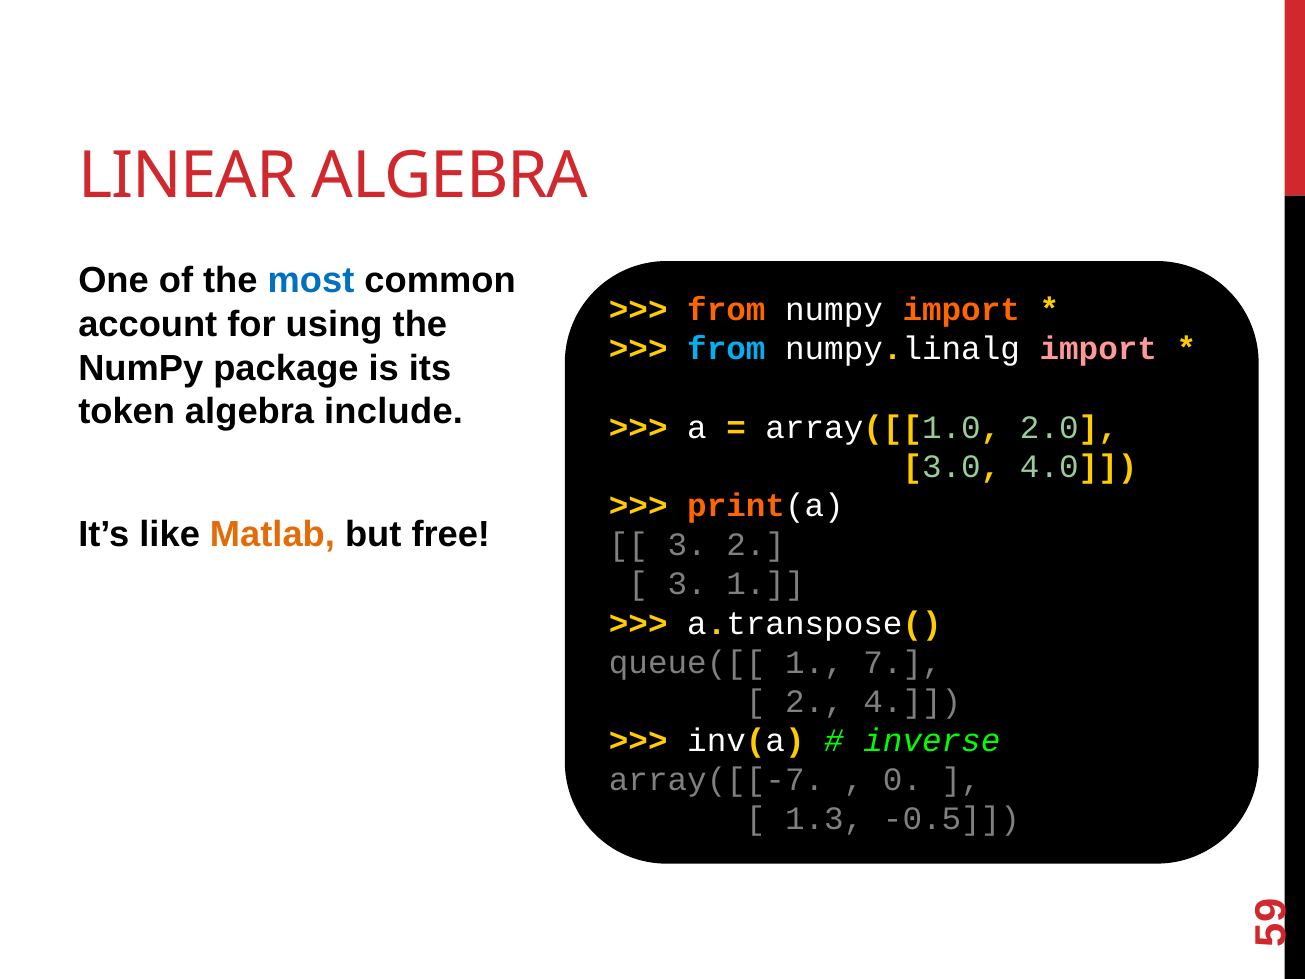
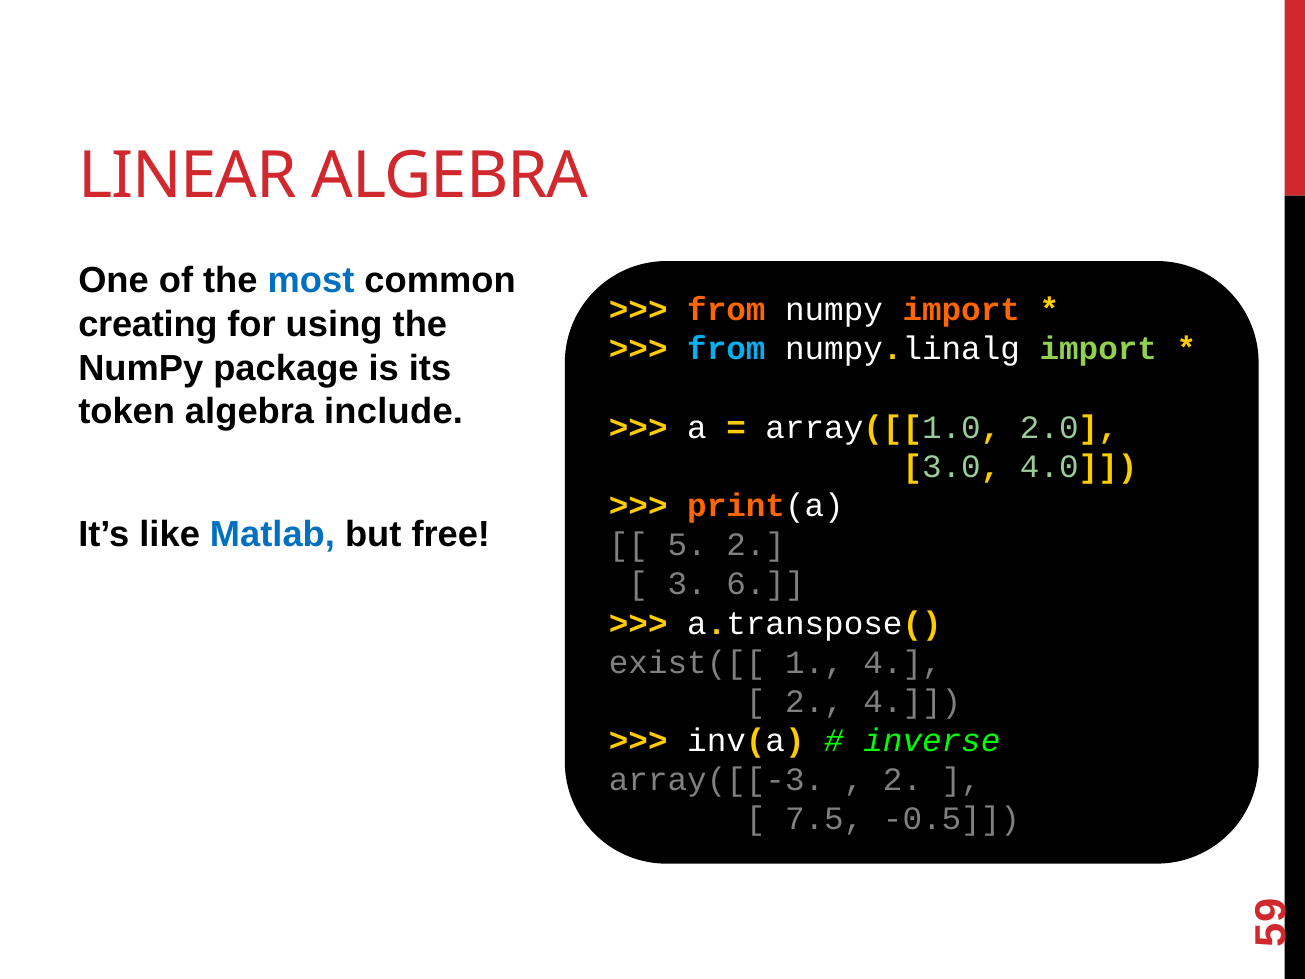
account: account -> creating
import at (1098, 349) colour: pink -> light green
Matlab colour: orange -> blue
3 at (687, 545): 3 -> 5
3 1: 1 -> 6
queue([[: queue([[ -> exist([[
1 7: 7 -> 4
array([[-7: array([[-7 -> array([[-3
0 at (903, 780): 0 -> 2
1.3: 1.3 -> 7.5
